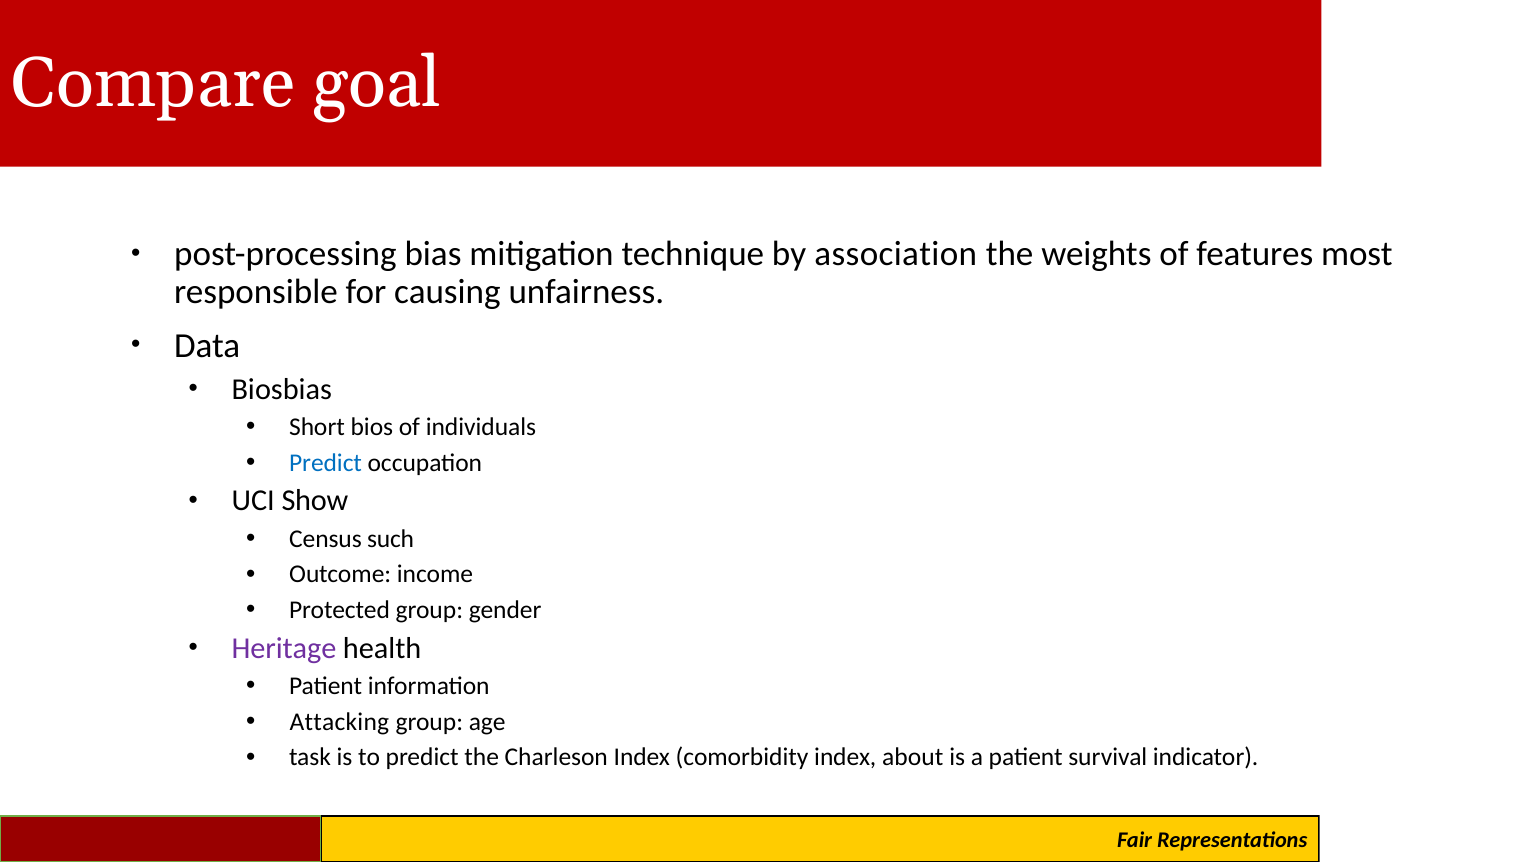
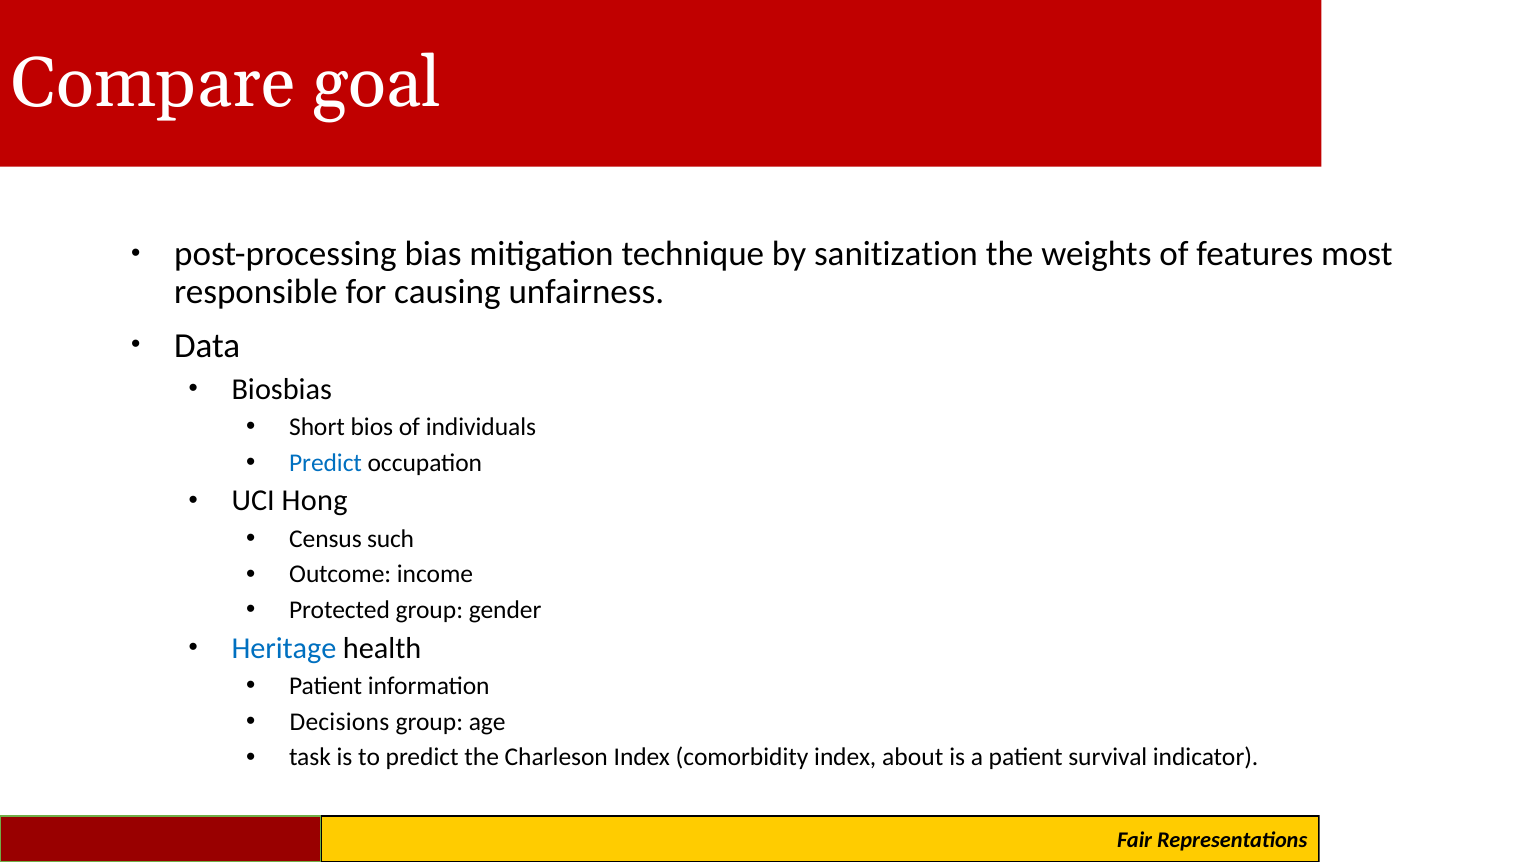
association: association -> sanitization
Show: Show -> Hong
Heritage colour: purple -> blue
Attacking: Attacking -> Decisions
